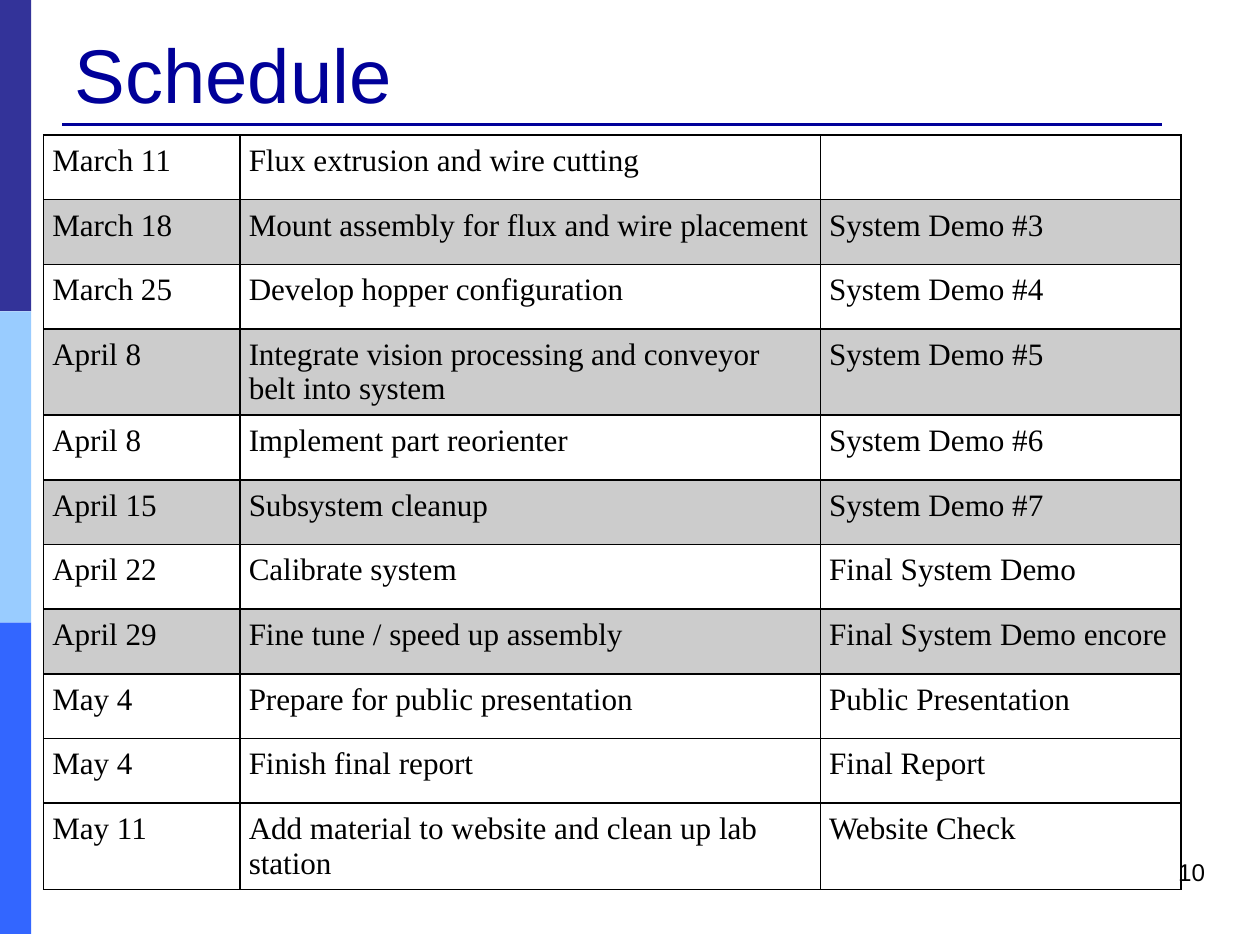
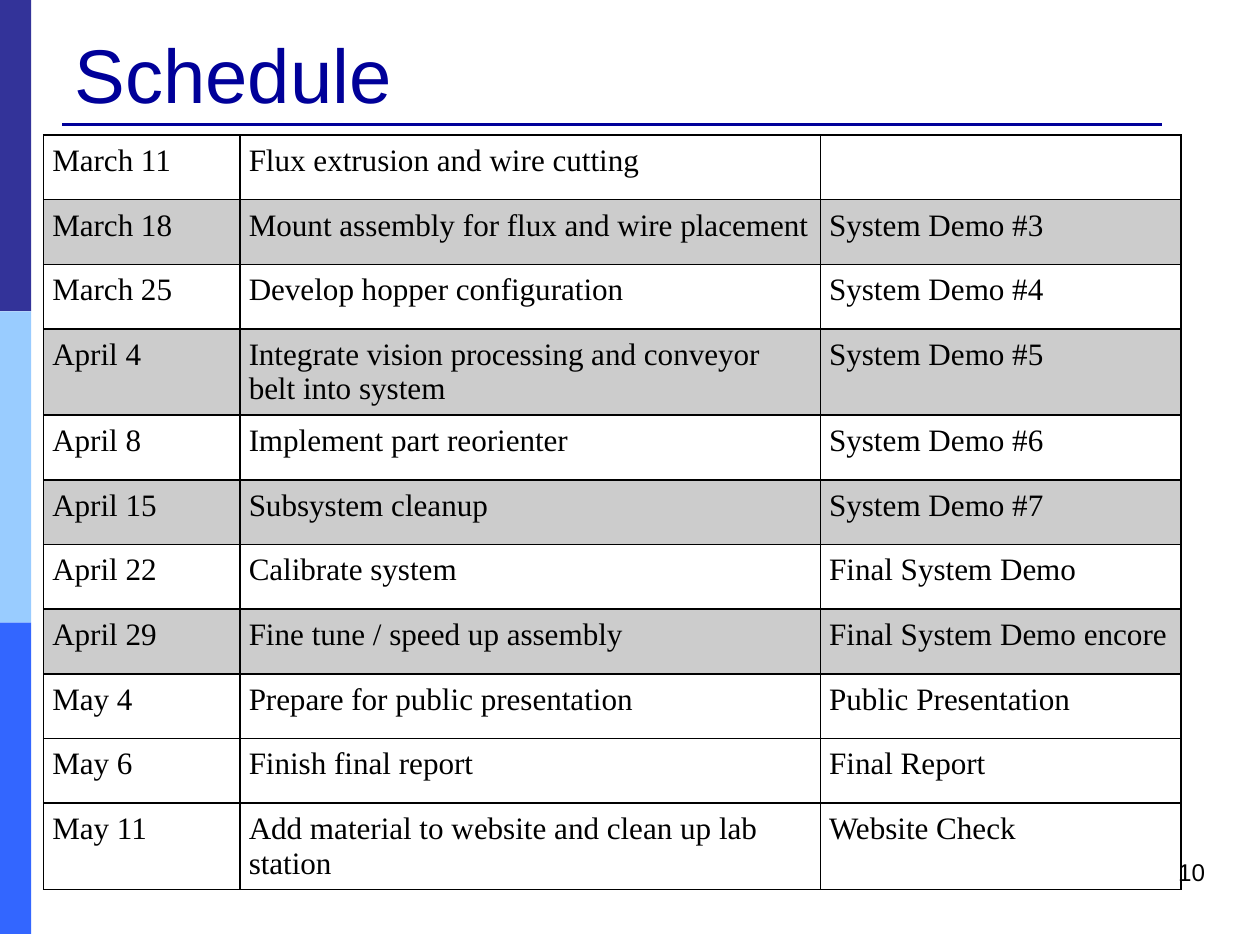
8 at (133, 355): 8 -> 4
4 at (125, 764): 4 -> 6
